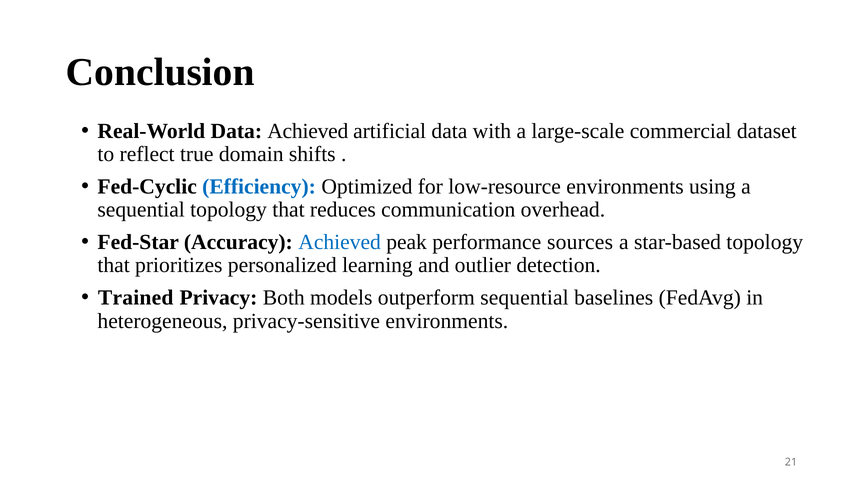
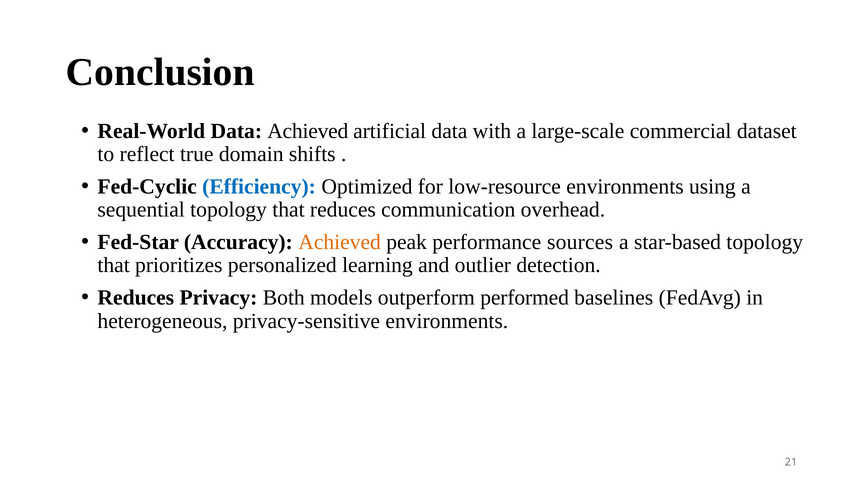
Achieved at (340, 242) colour: blue -> orange
Trained at (136, 298): Trained -> Reduces
outperform sequential: sequential -> performed
